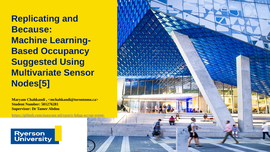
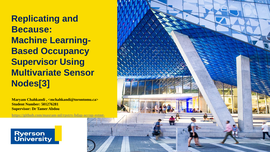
Suggested at (34, 62): Suggested -> Supervisor
Nodes[5: Nodes[5 -> Nodes[3
